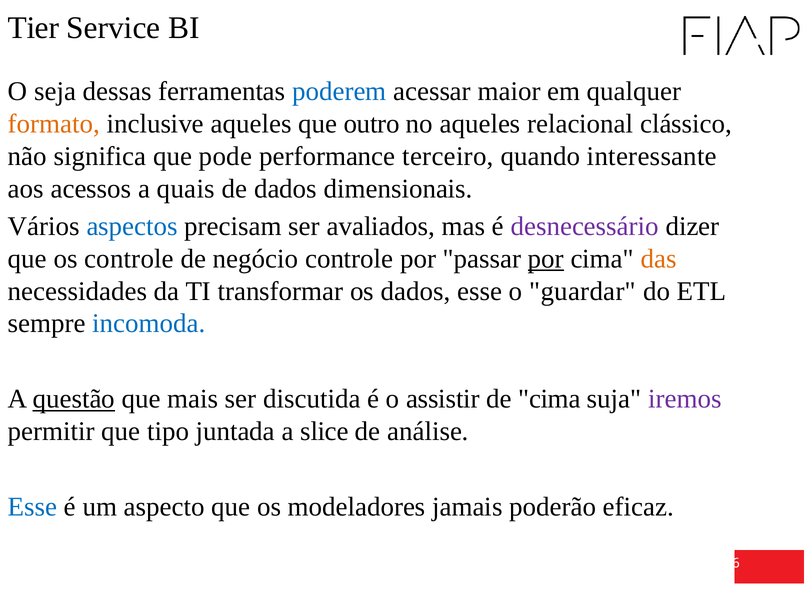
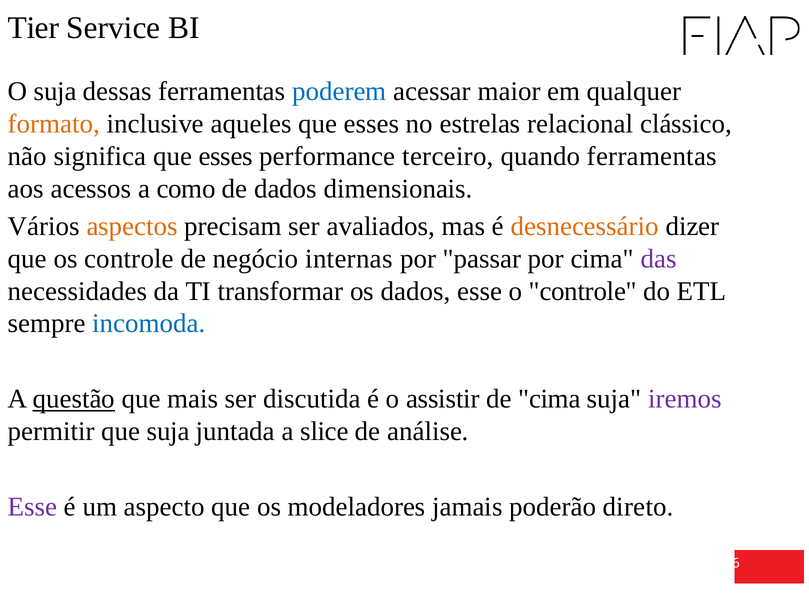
O seja: seja -> suja
aqueles que outro: outro -> esses
no aqueles: aqueles -> estrelas
significa que pode: pode -> esses
quando interessante: interessante -> ferramentas
quais: quais -> como
aspectos colour: blue -> orange
desnecessário colour: purple -> orange
negócio controle: controle -> internas
por at (546, 259) underline: present -> none
das colour: orange -> purple
o guardar: guardar -> controle
que tipo: tipo -> suja
Esse at (33, 507) colour: blue -> purple
eficaz: eficaz -> direto
